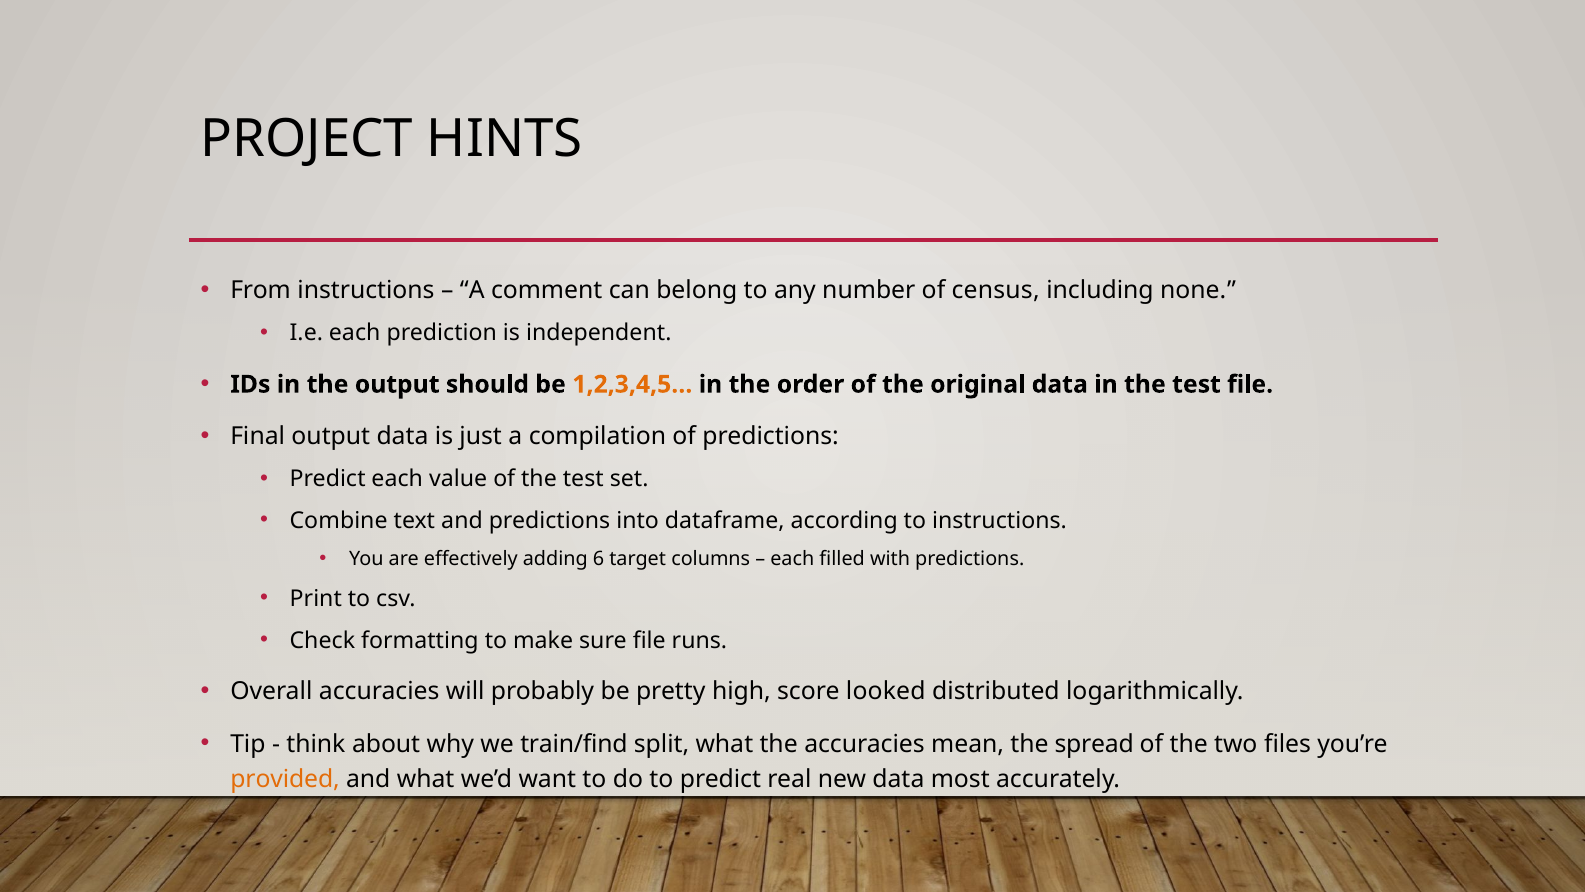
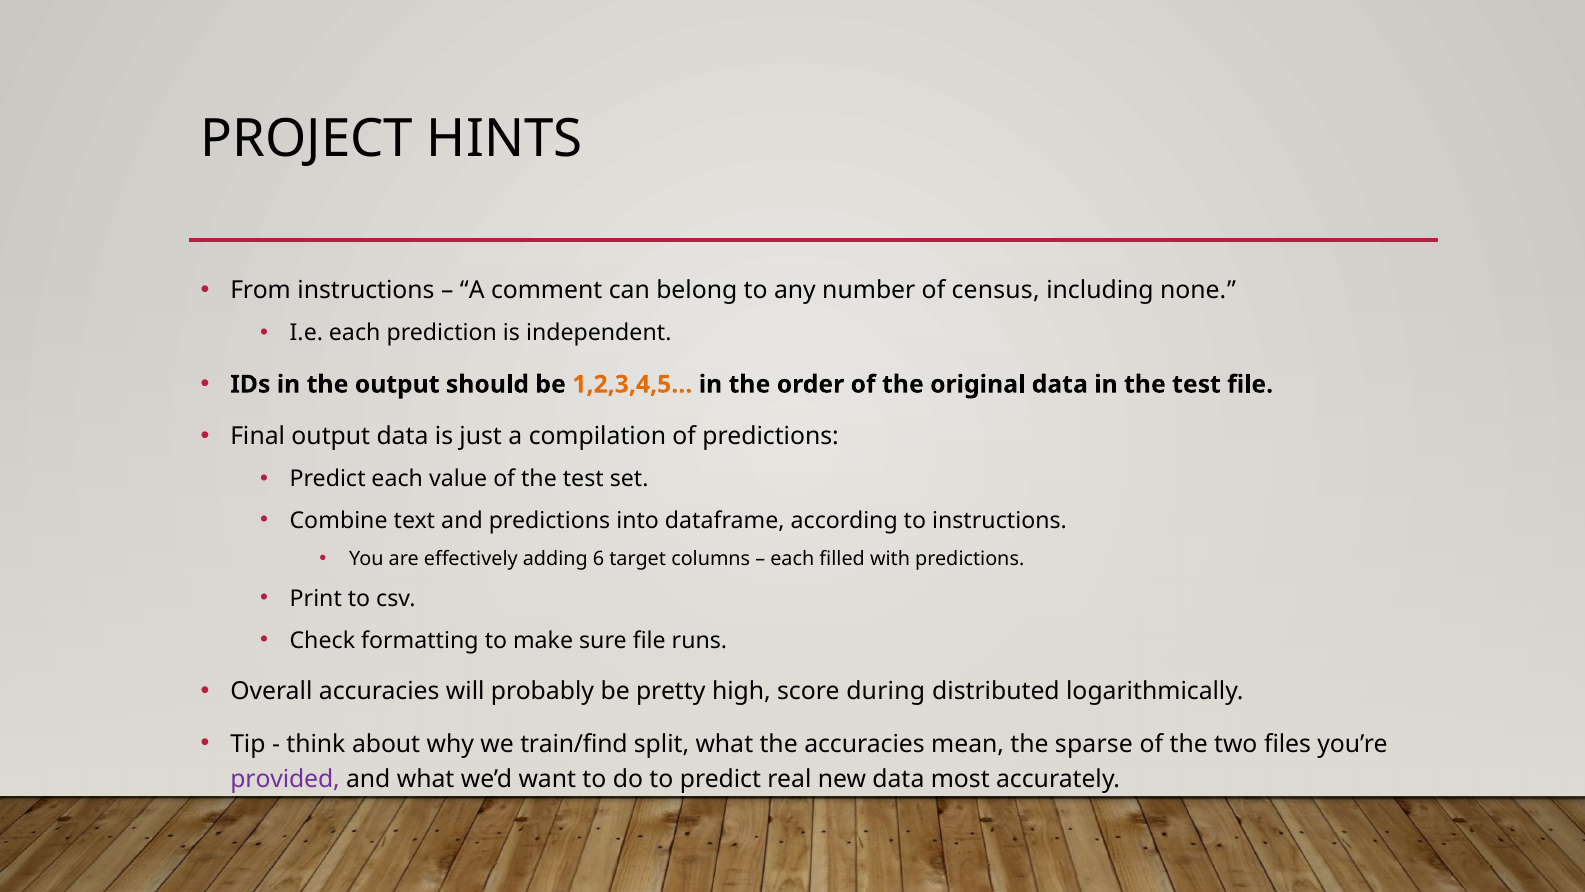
looked: looked -> during
spread: spread -> sparse
provided colour: orange -> purple
